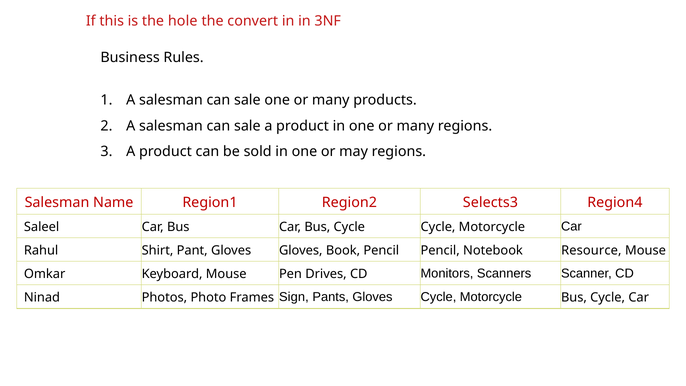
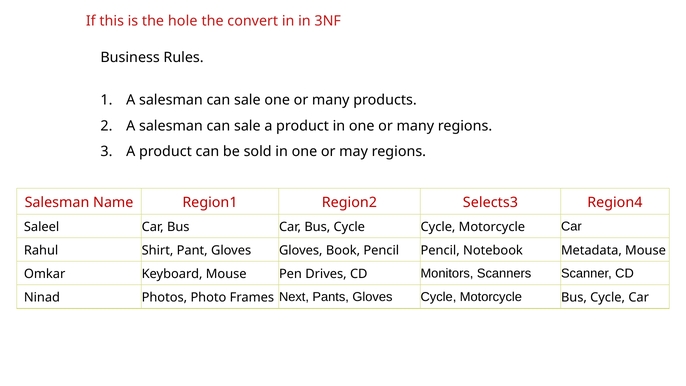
Resource: Resource -> Metadata
Sign: Sign -> Next
